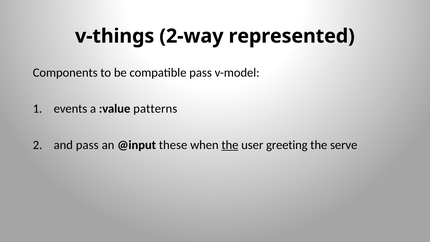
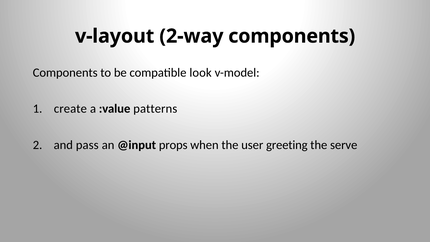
v-things: v-things -> v-layout
2-way represented: represented -> components
compatible pass: pass -> look
events: events -> create
these: these -> props
the at (230, 145) underline: present -> none
